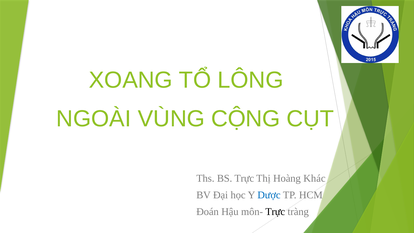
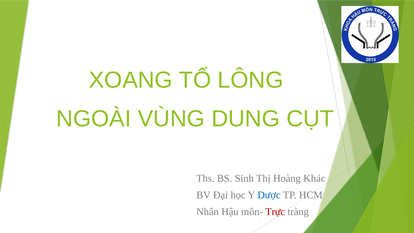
CỘNG: CỘNG -> DUNG
BS Trực: Trực -> Sinh
Đoán: Đoán -> Nhân
Trực at (275, 212) colour: black -> red
